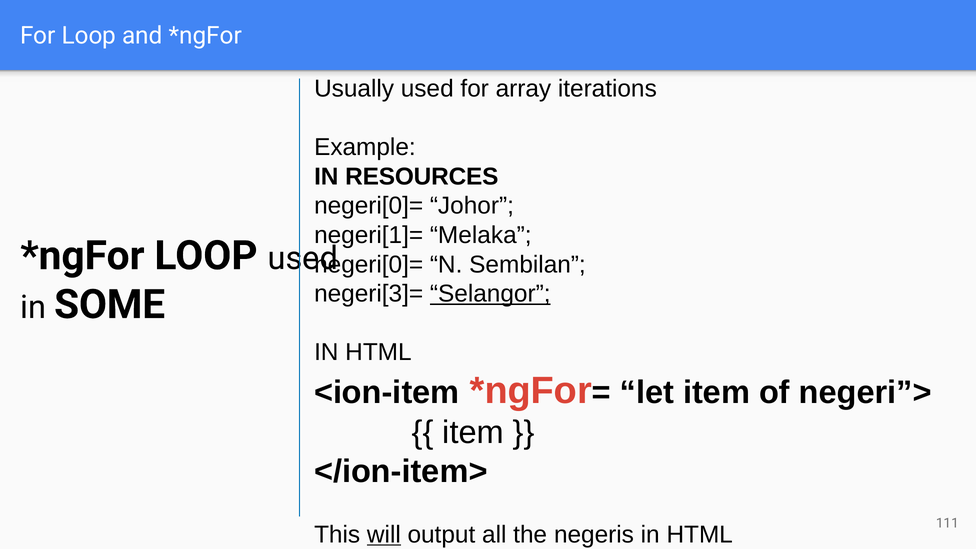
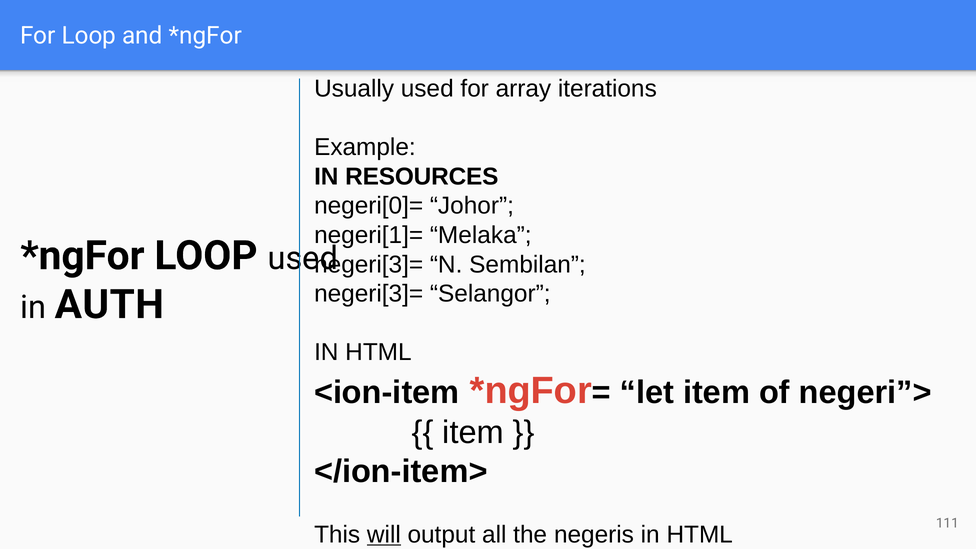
negeri[0]= at (369, 264): negeri[0]= -> negeri[3]=
Selangor underline: present -> none
SOME: SOME -> AUTH
